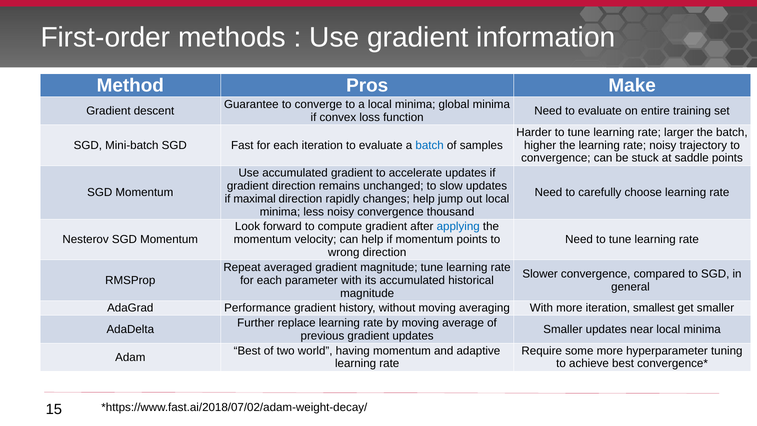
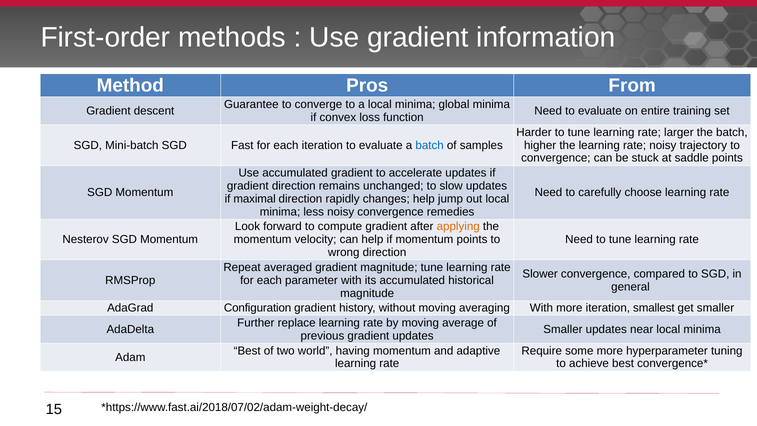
Make: Make -> From
thousand: thousand -> remedies
applying colour: blue -> orange
Performance: Performance -> Configuration
